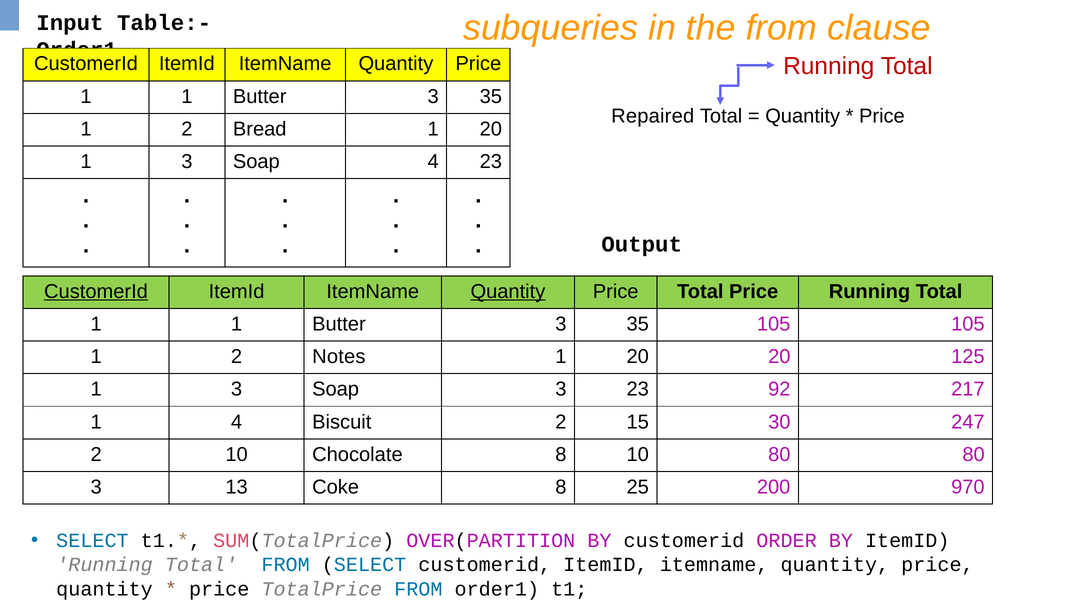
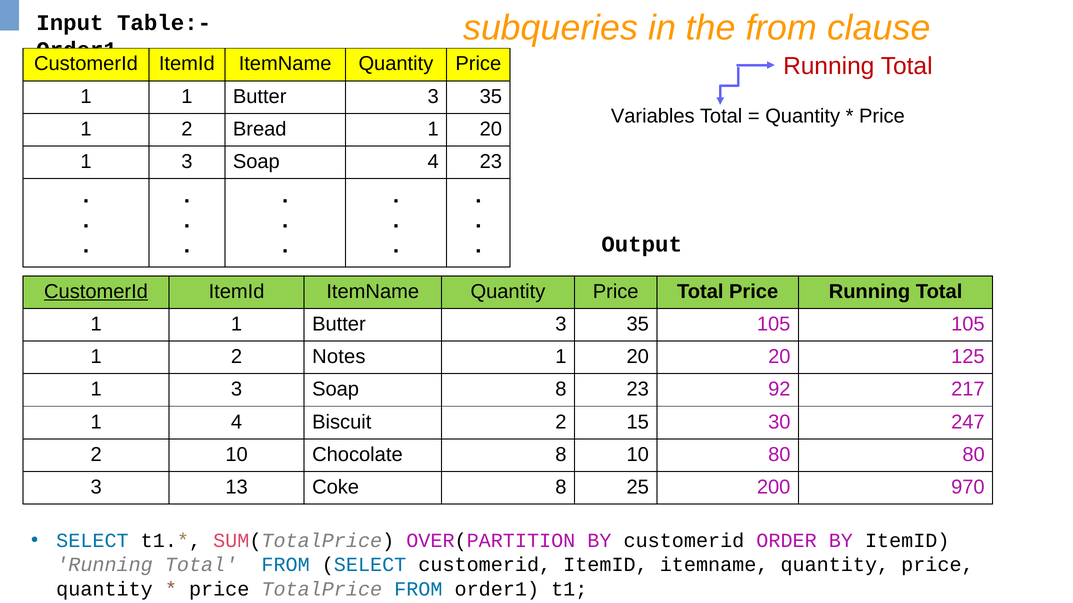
Repaired: Repaired -> Variables
Quantity at (508, 292) underline: present -> none
Soap 3: 3 -> 8
